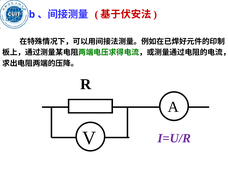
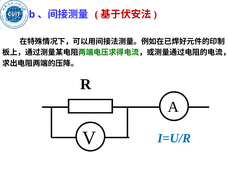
I=U/R colour: purple -> blue
